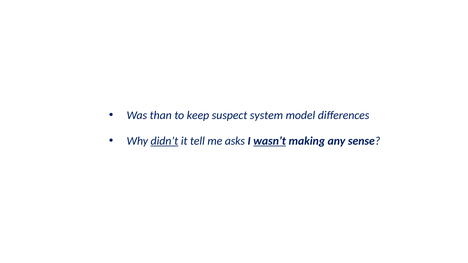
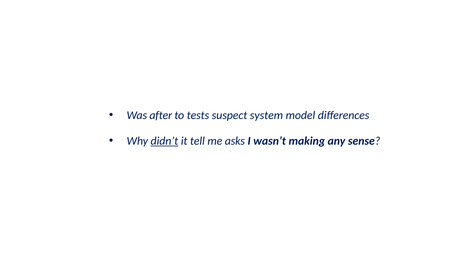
than: than -> after
keep: keep -> tests
wasn’t underline: present -> none
